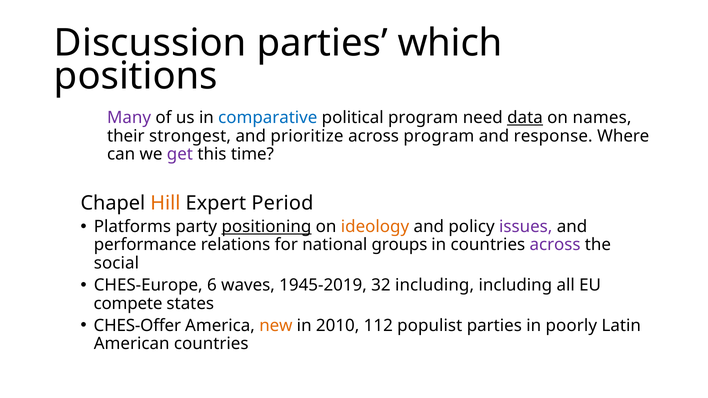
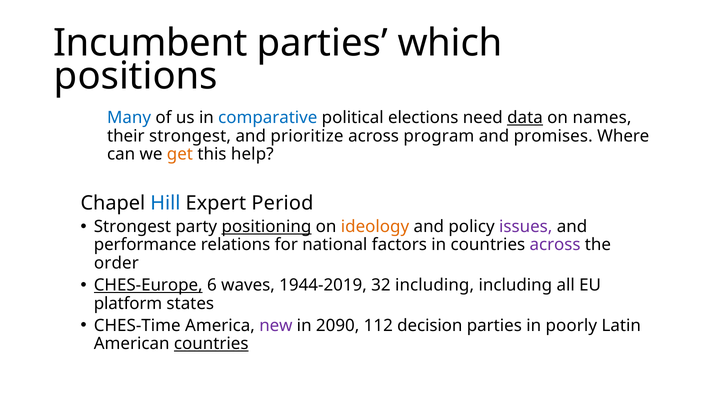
Discussion: Discussion -> Incumbent
Many colour: purple -> blue
political program: program -> elections
response: response -> promises
get colour: purple -> orange
time: time -> help
Hill colour: orange -> blue
Platforms at (132, 227): Platforms -> Strongest
groups: groups -> factors
social: social -> order
CHES-Europe underline: none -> present
1945-2019: 1945-2019 -> 1944-2019
compete: compete -> platform
CHES-Offer: CHES-Offer -> CHES-Time
new colour: orange -> purple
2010: 2010 -> 2090
populist: populist -> decision
countries at (211, 344) underline: none -> present
